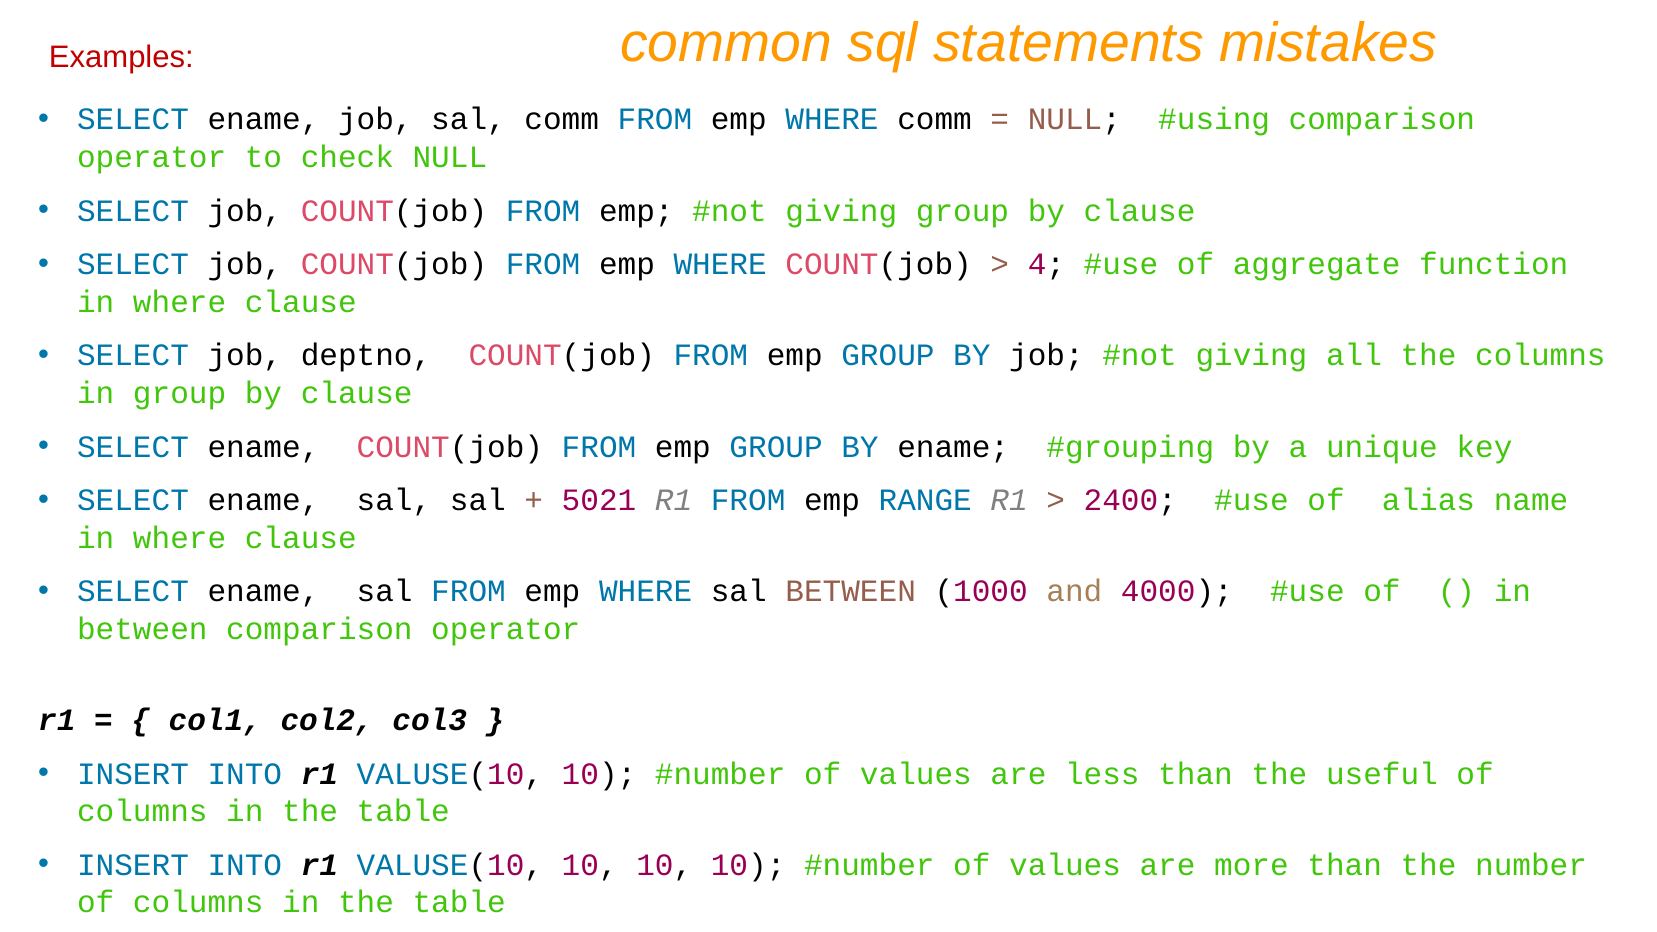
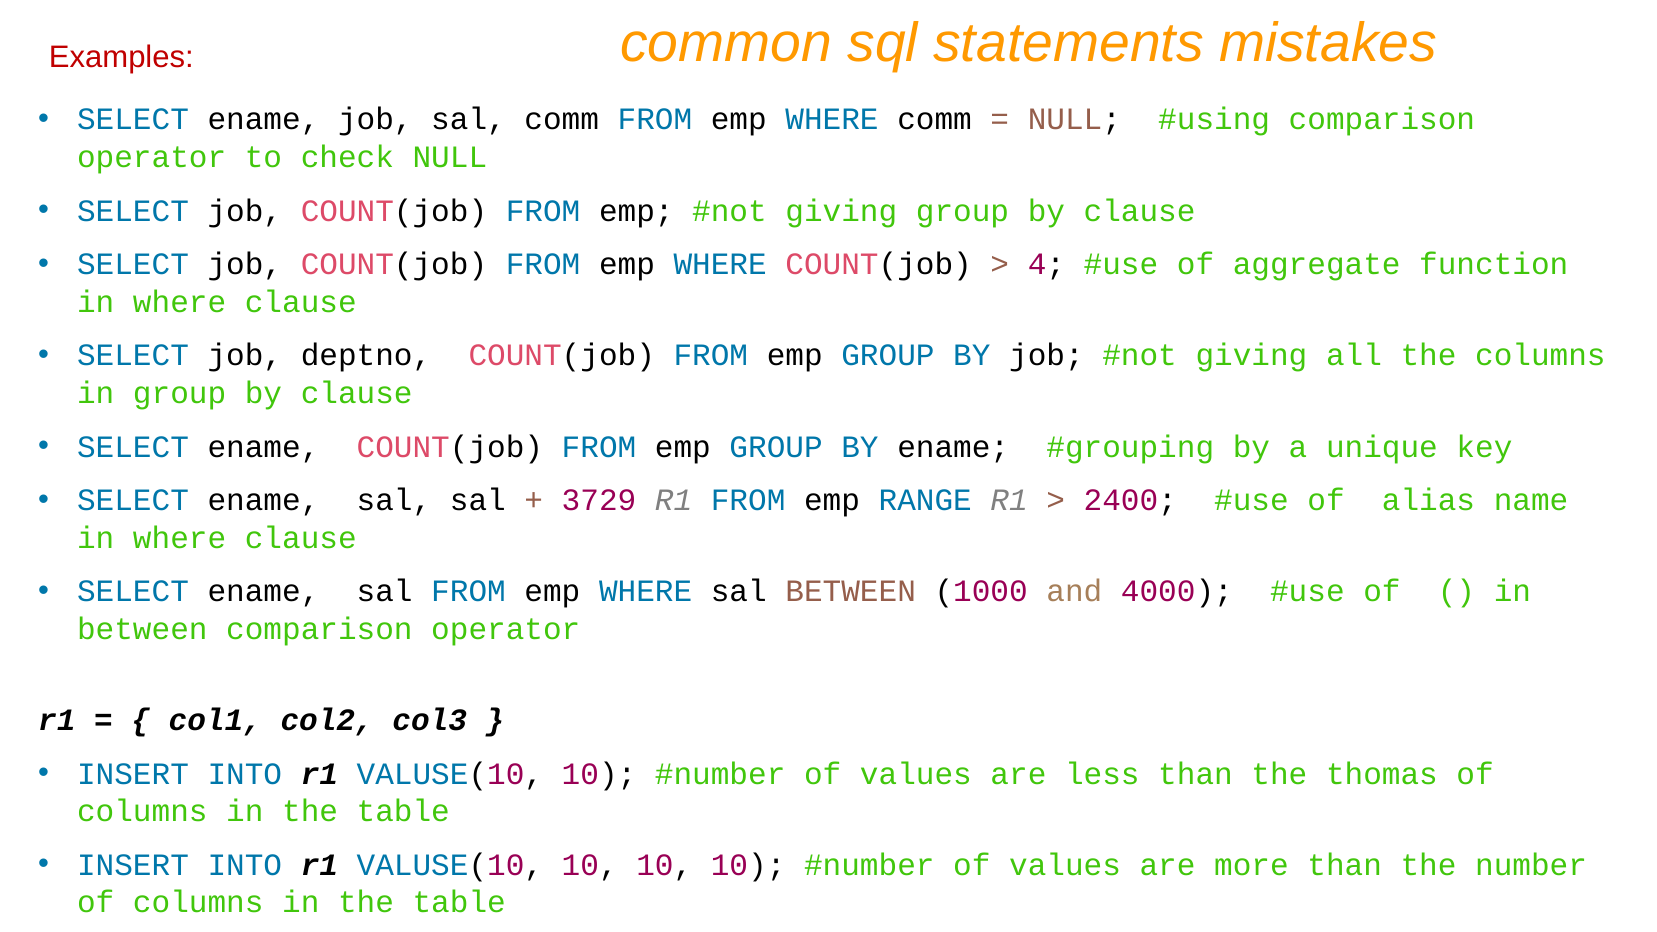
5021: 5021 -> 3729
useful: useful -> thomas
